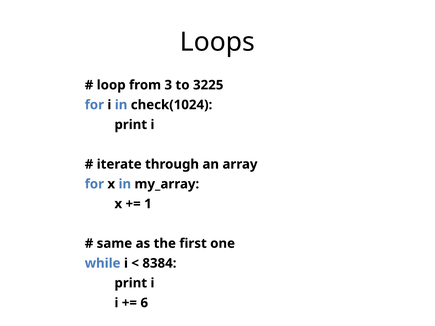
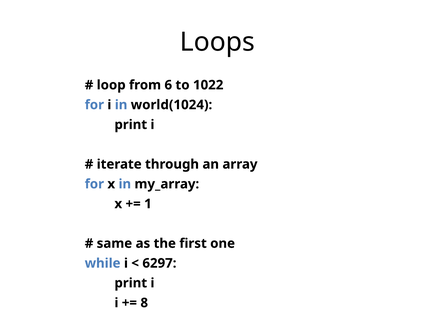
3: 3 -> 6
3225: 3225 -> 1022
check(1024: check(1024 -> world(1024
8384: 8384 -> 6297
6: 6 -> 8
